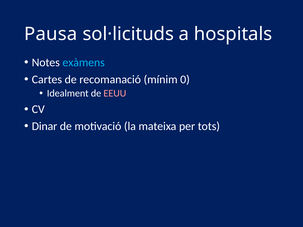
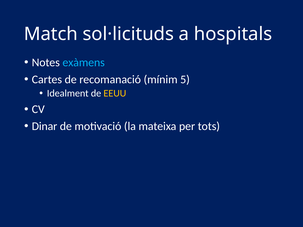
Pausa: Pausa -> Match
0: 0 -> 5
EEUU colour: pink -> yellow
